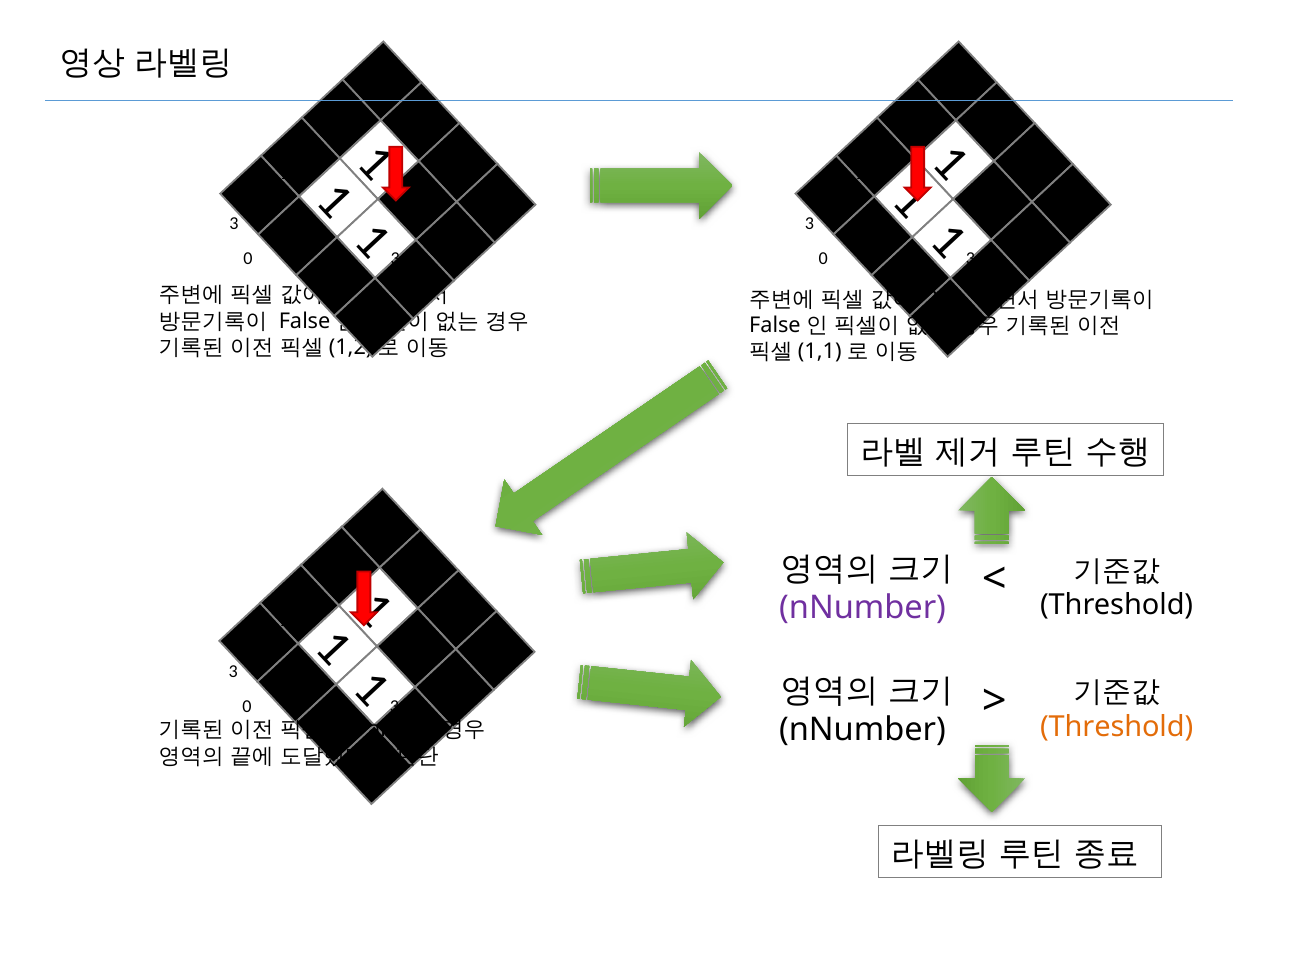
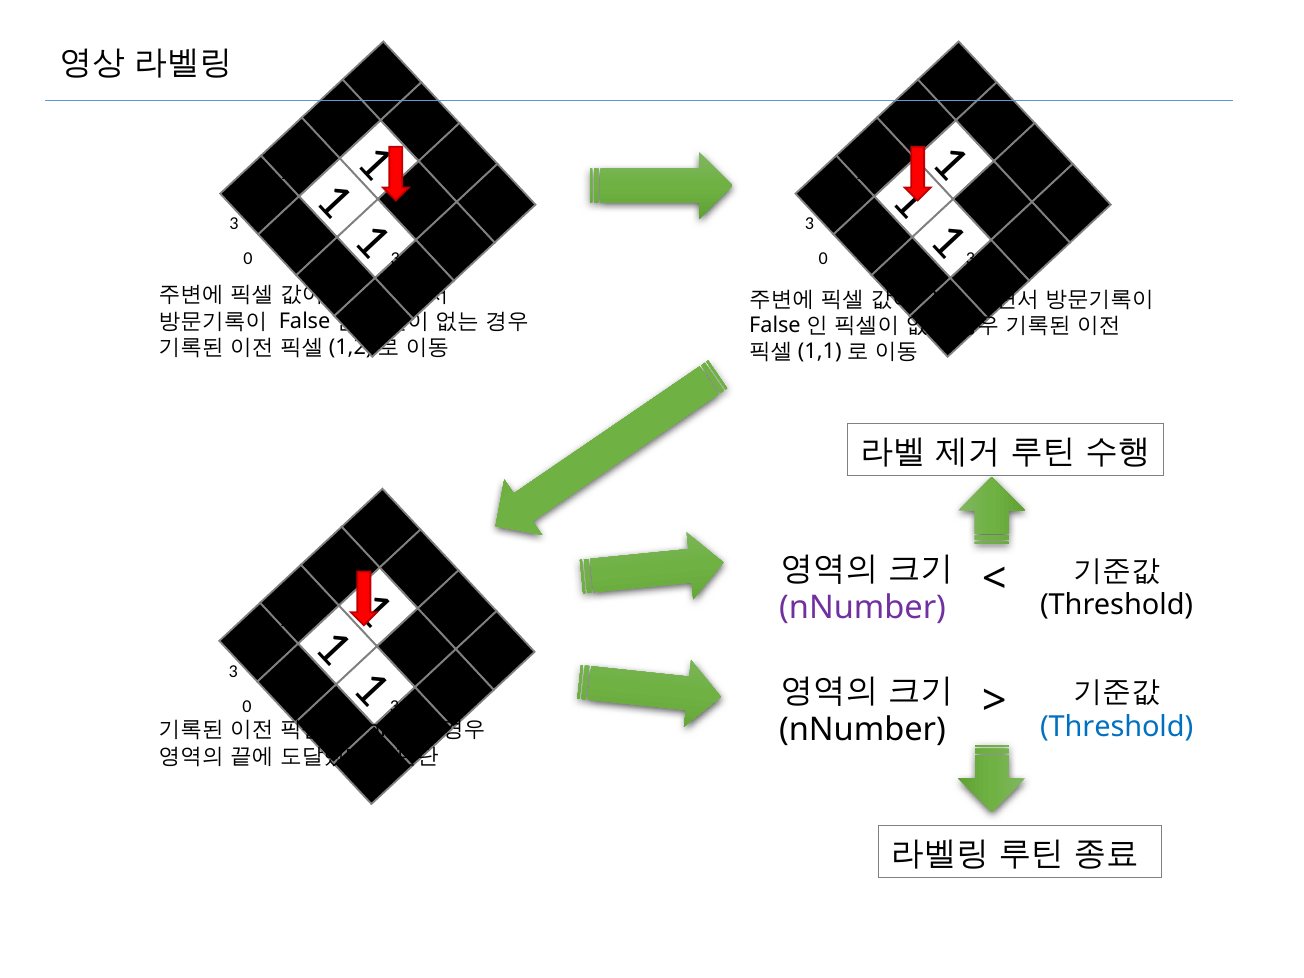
Threshold at (1117, 727) colour: orange -> blue
